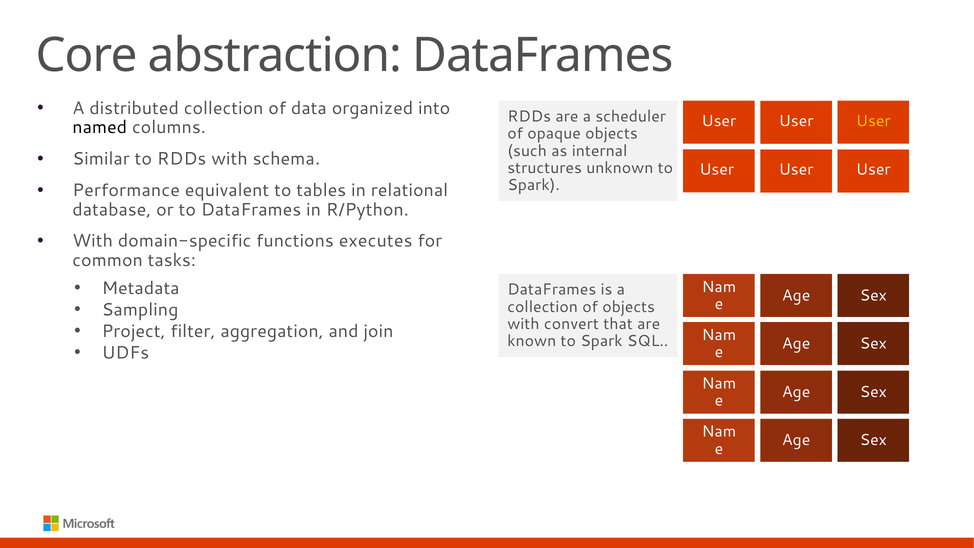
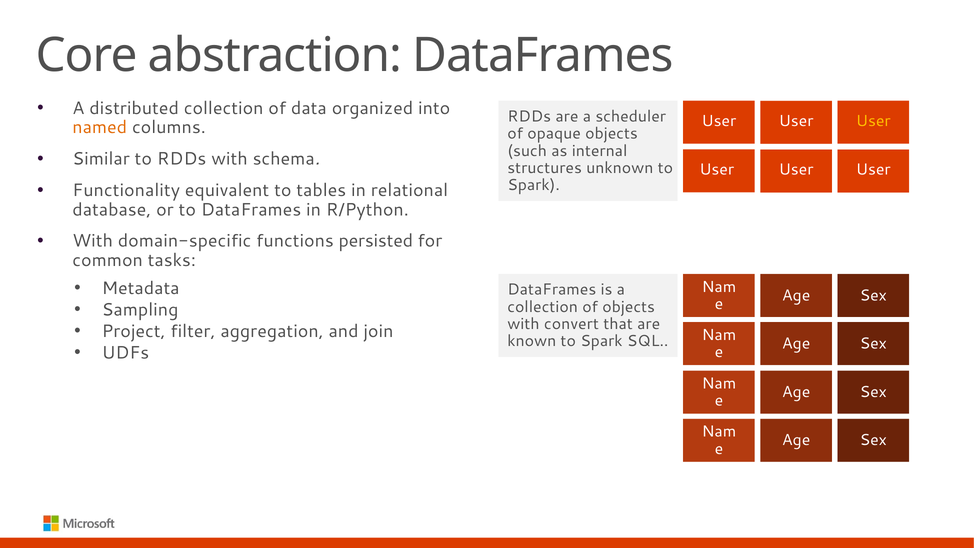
named colour: black -> orange
Performance: Performance -> Functionality
executes: executes -> persisted
